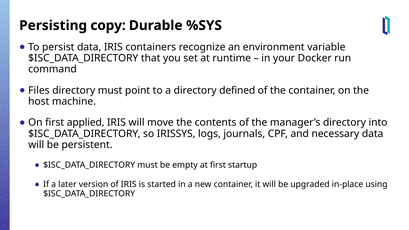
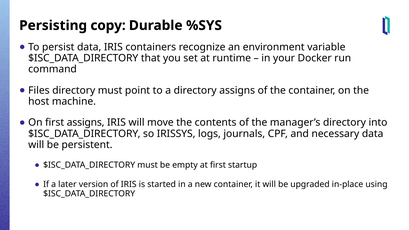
directory defined: defined -> assigns
first applied: applied -> assigns
